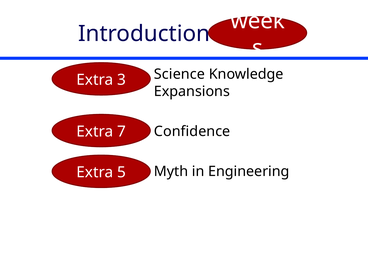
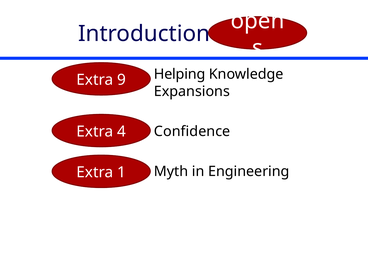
week: week -> open
Science: Science -> Helping
3: 3 -> 9
7: 7 -> 4
5: 5 -> 1
